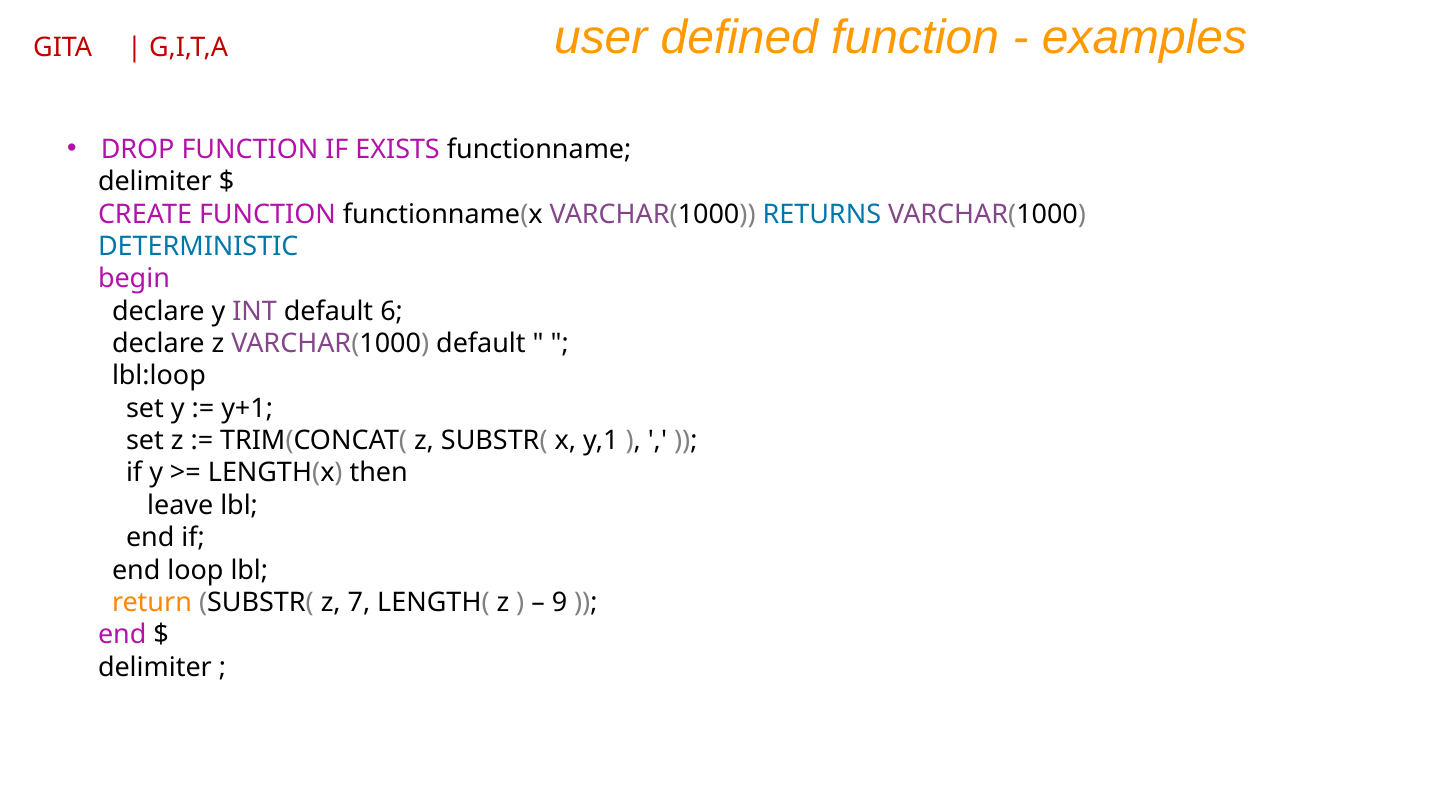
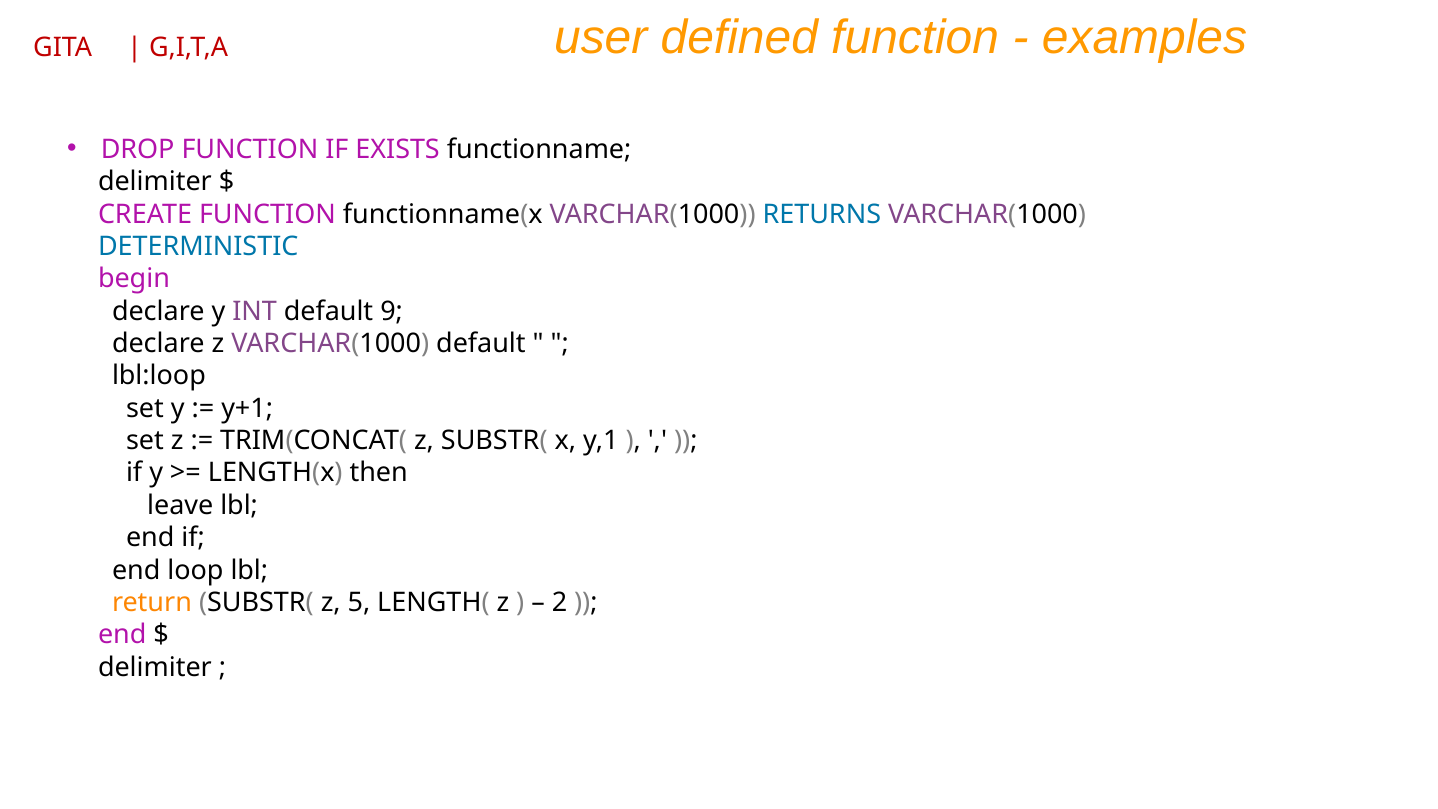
6: 6 -> 9
7: 7 -> 5
9: 9 -> 2
